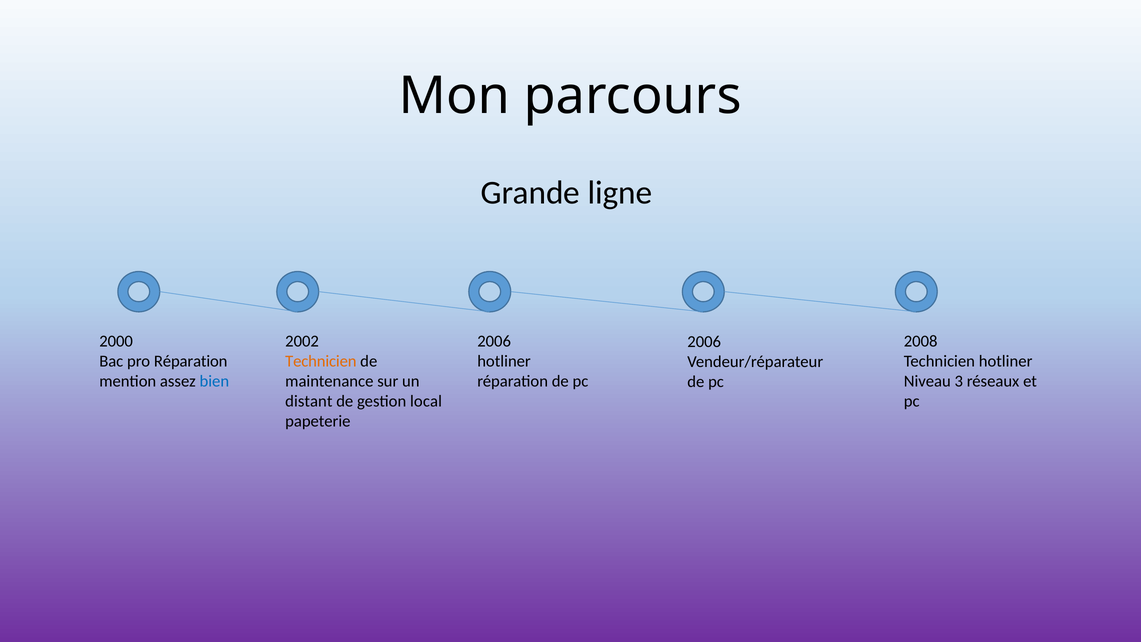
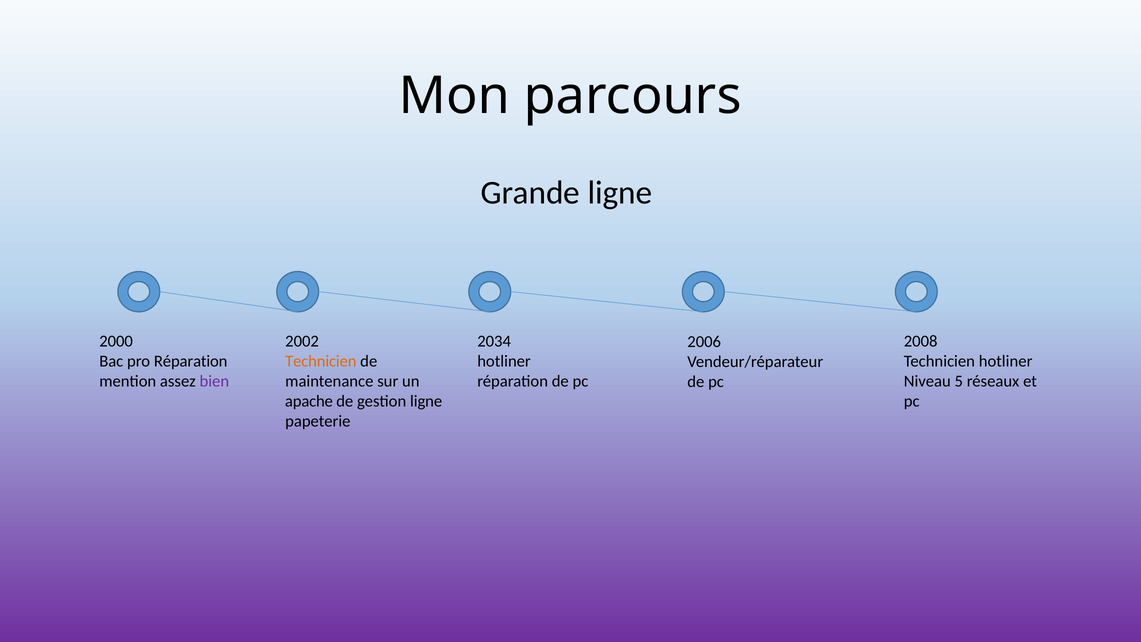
2006 at (494, 341): 2006 -> 2034
bien colour: blue -> purple
3: 3 -> 5
distant: distant -> apache
gestion local: local -> ligne
